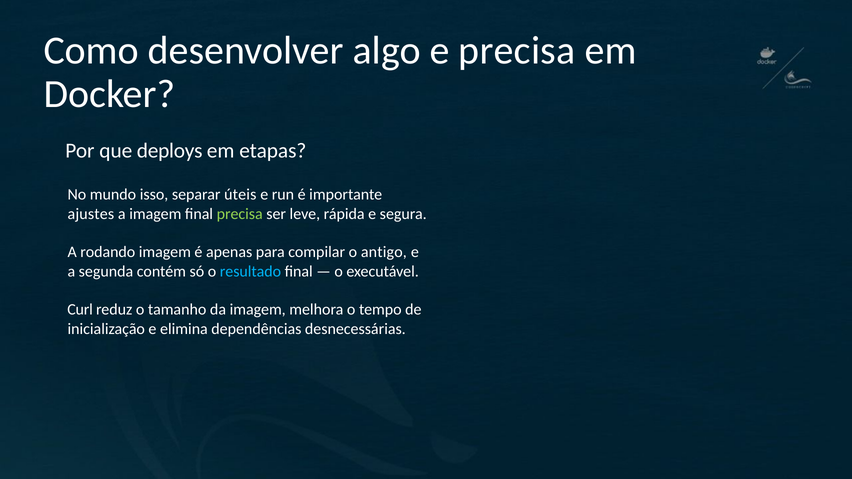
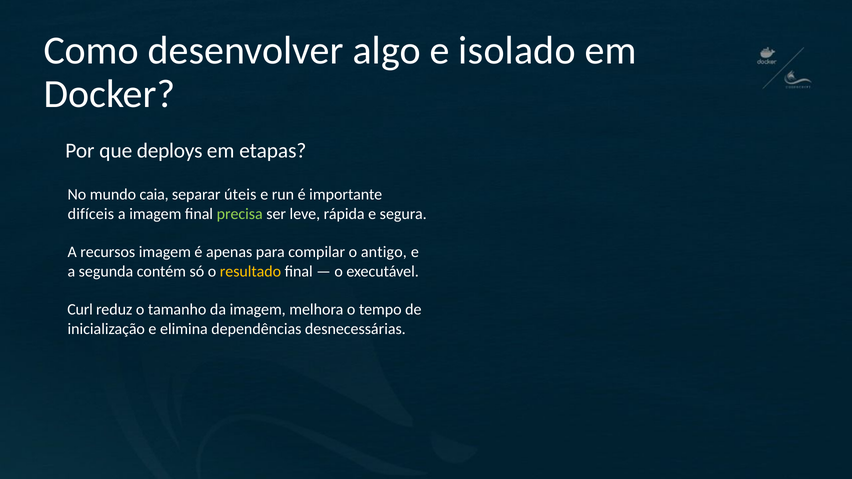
e precisa: precisa -> isolado
isso: isso -> caia
ajustes: ajustes -> difíceis
rodando: rodando -> recursos
resultado colour: light blue -> yellow
